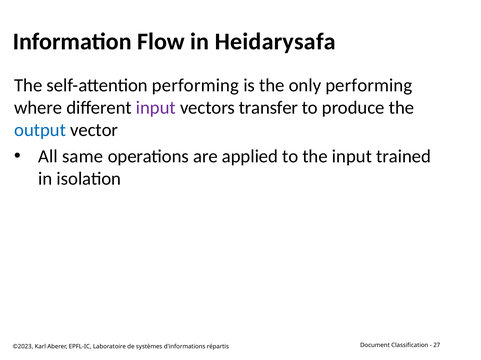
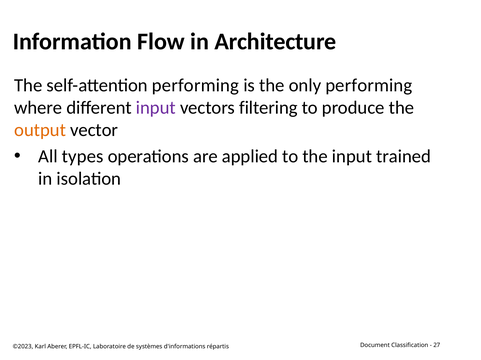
Heidarysafa: Heidarysafa -> Architecture
transfer: transfer -> filtering
output colour: blue -> orange
same: same -> types
